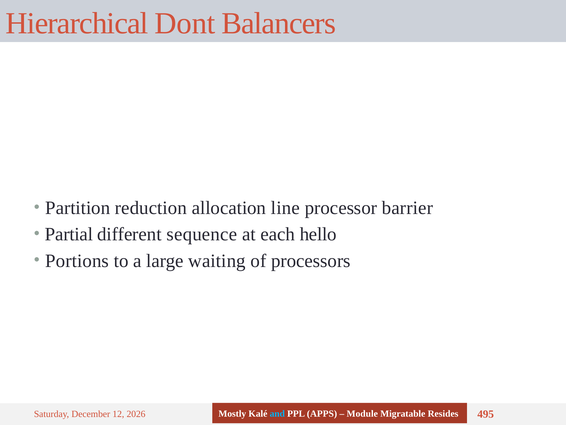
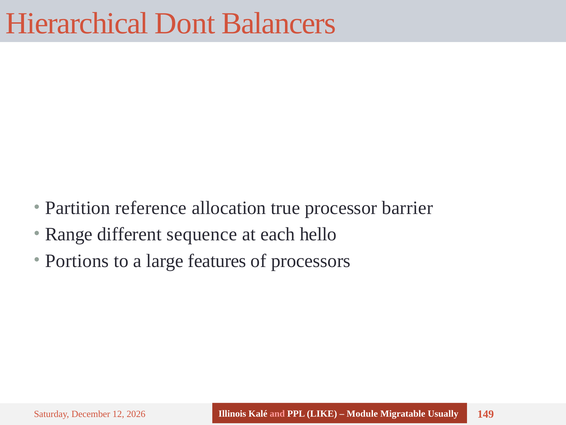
reduction: reduction -> reference
line: line -> true
Partial: Partial -> Range
waiting: waiting -> features
Mostly: Mostly -> Illinois
and colour: light blue -> pink
APPS: APPS -> LIKE
Resides: Resides -> Usually
495: 495 -> 149
